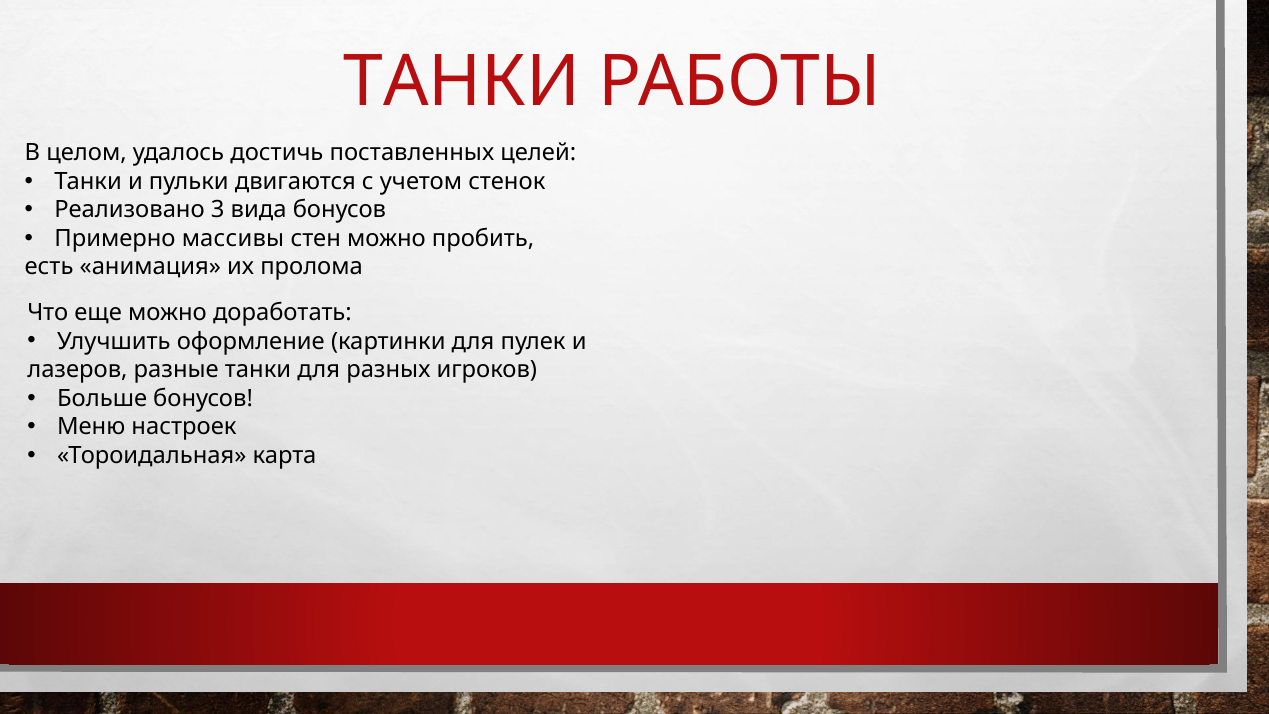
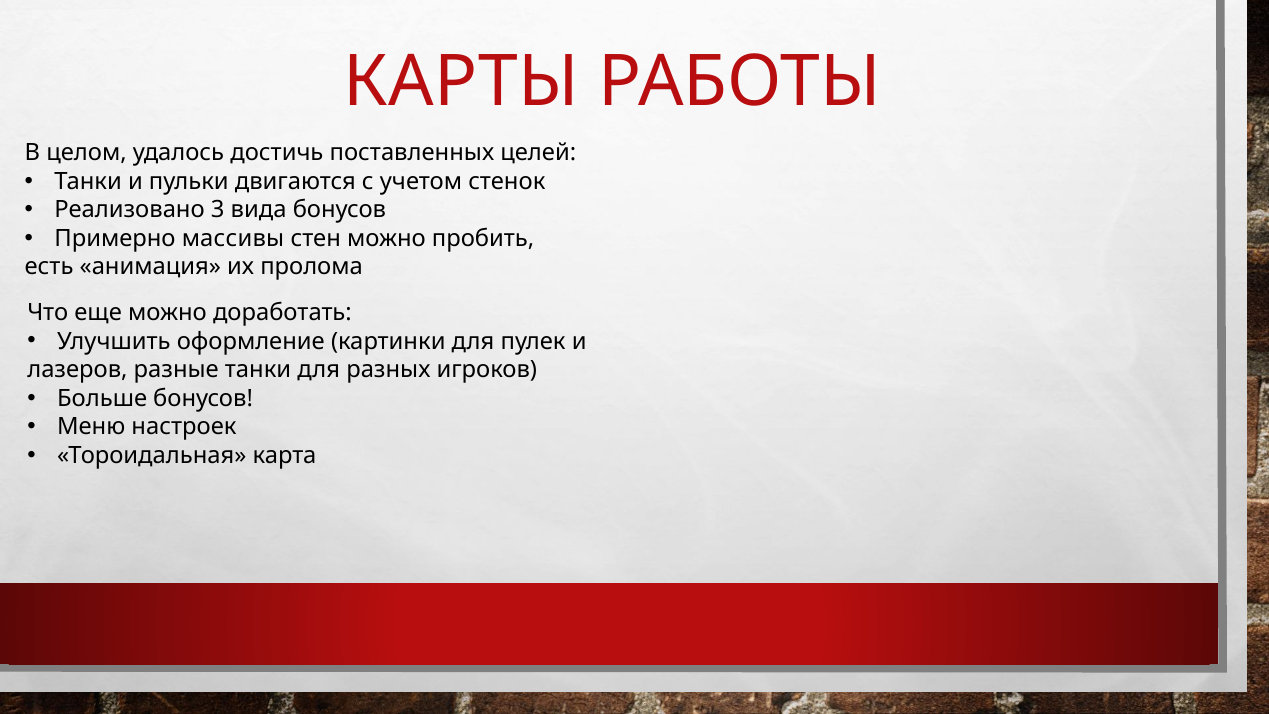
ТАНКИ at (462, 82): ТАНКИ -> КАРТЫ
